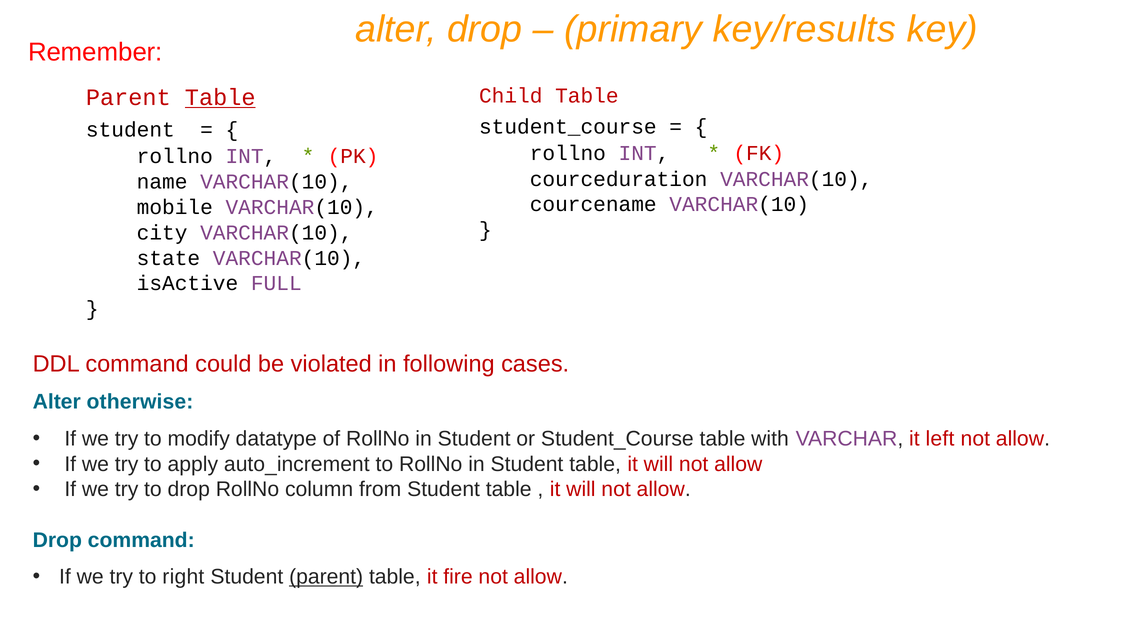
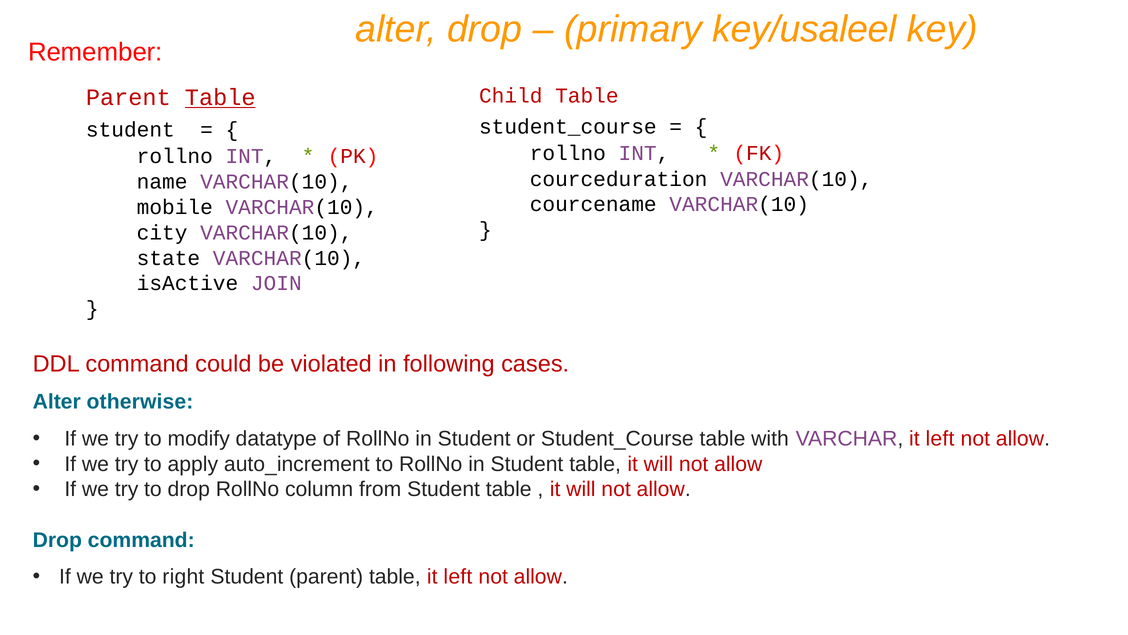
key/results: key/results -> key/usaleel
FULL: FULL -> JOIN
parent at (326, 576) underline: present -> none
table it fire: fire -> left
